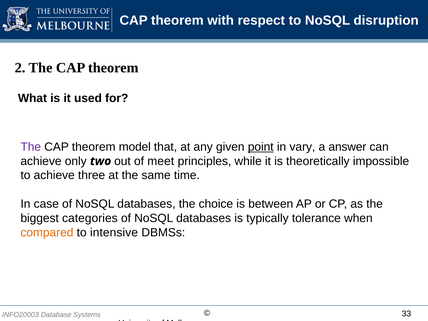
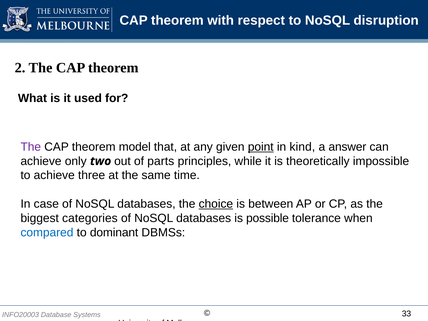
vary: vary -> kind
meet: meet -> parts
choice underline: none -> present
typically: typically -> possible
compared colour: orange -> blue
intensive: intensive -> dominant
